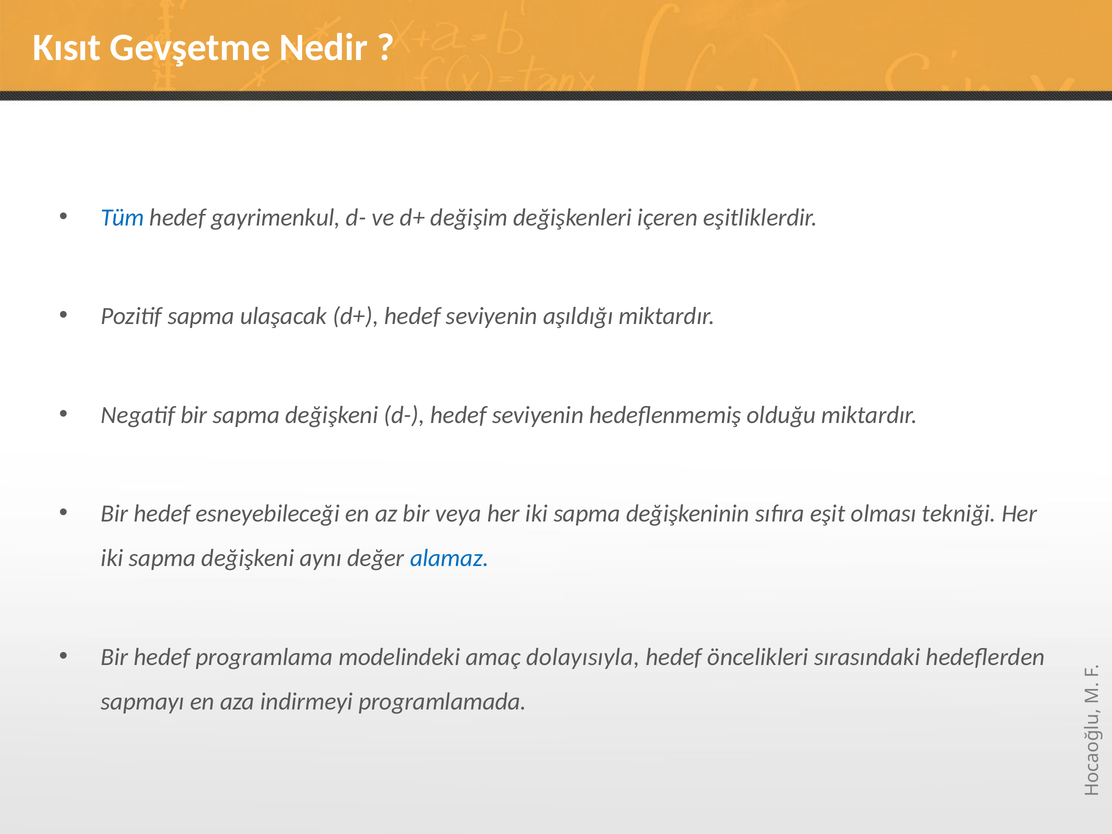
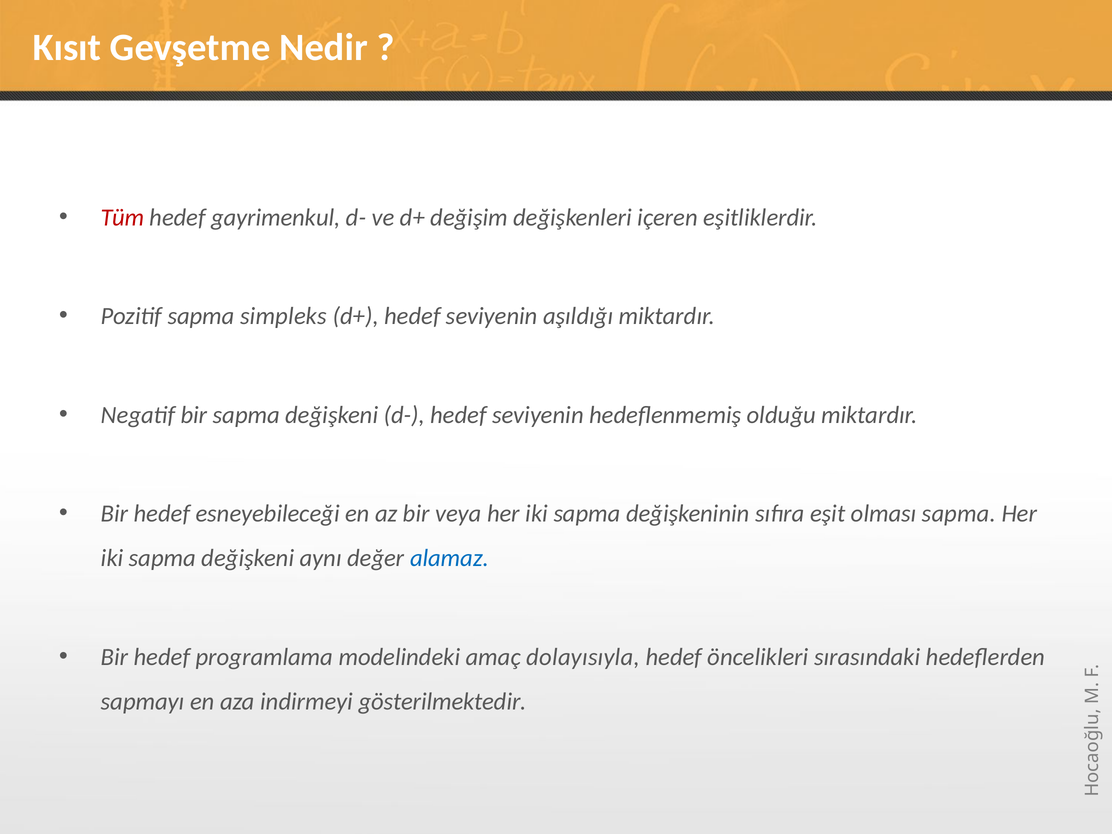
Tüm colour: blue -> red
ulaşacak: ulaşacak -> simpleks
olması tekniği: tekniği -> sapma
programlamada: programlamada -> gösterilmektedir
